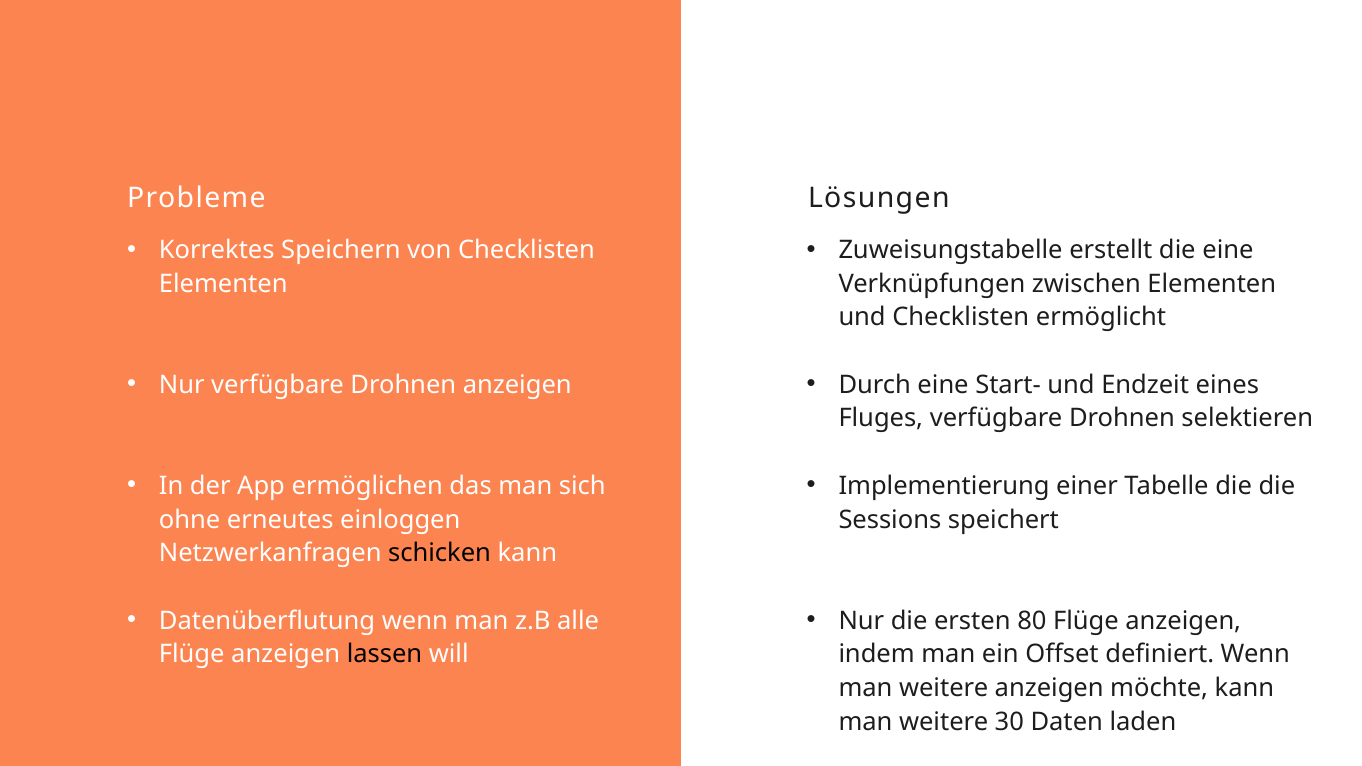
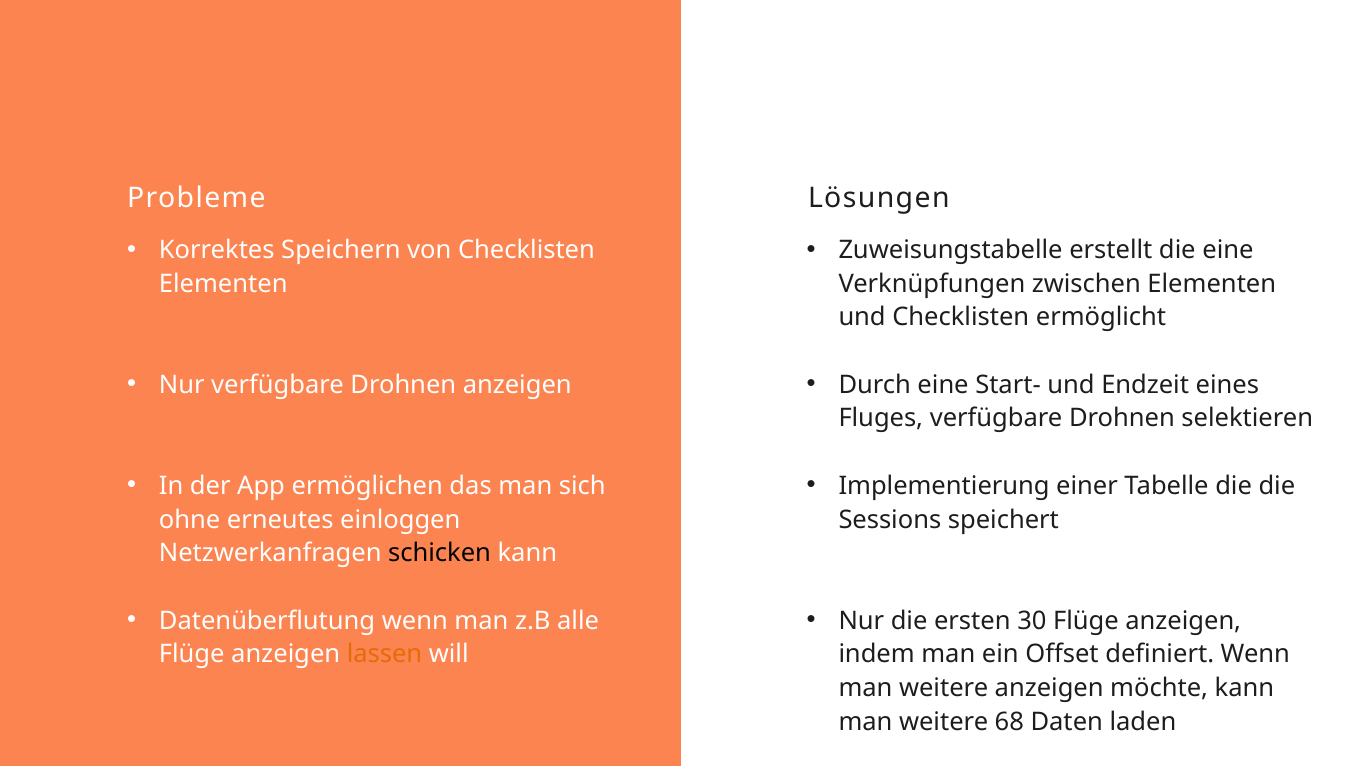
80: 80 -> 30
lassen colour: black -> orange
30: 30 -> 68
